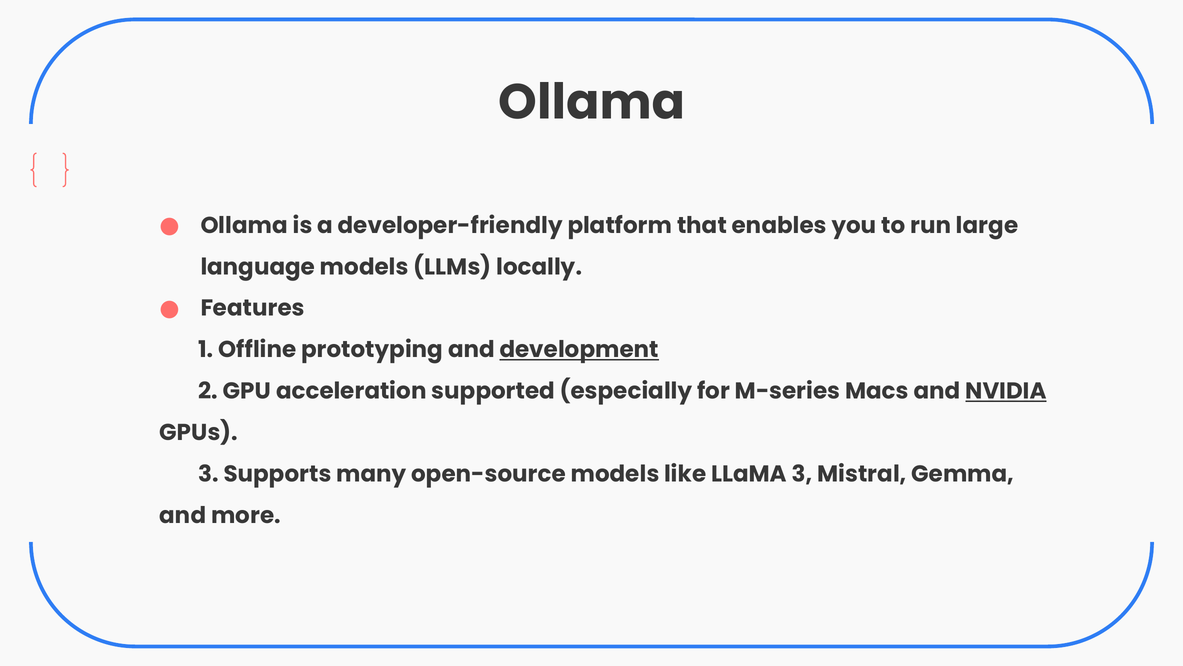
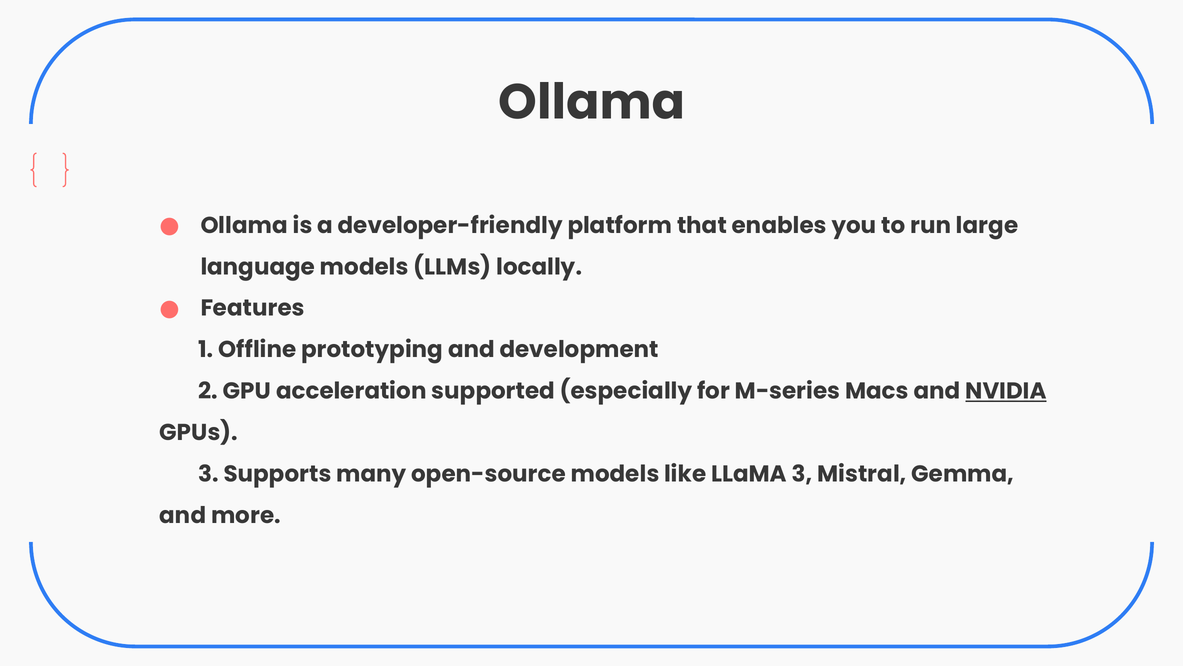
development underline: present -> none
